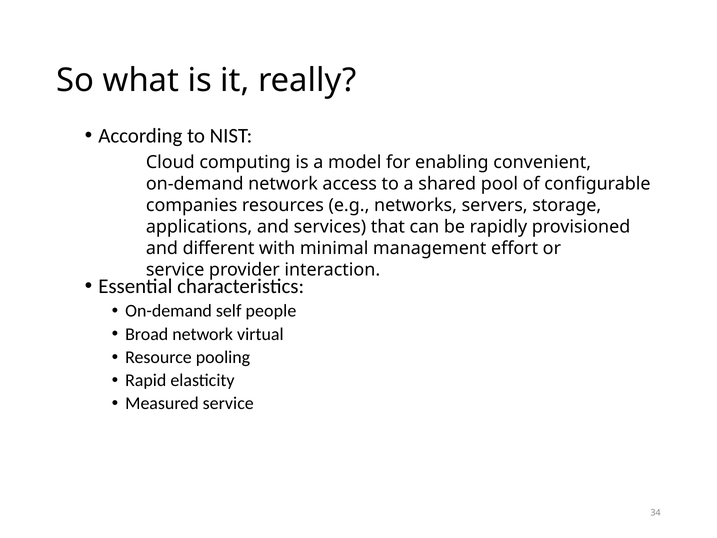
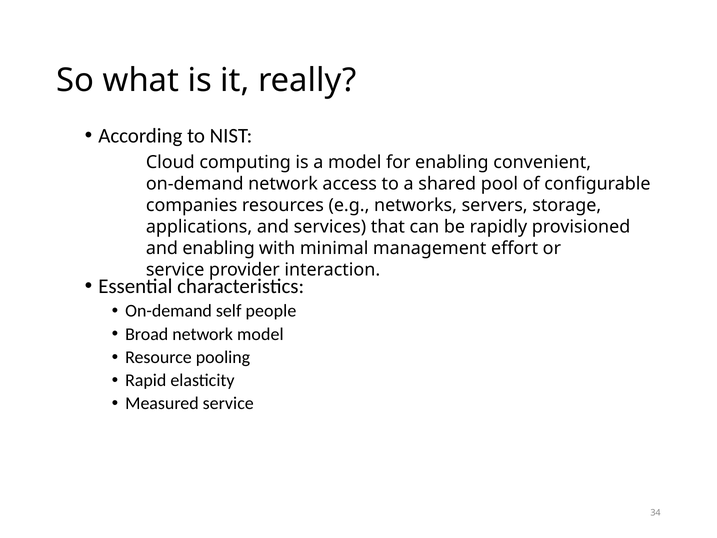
and different: different -> enabling
network virtual: virtual -> model
